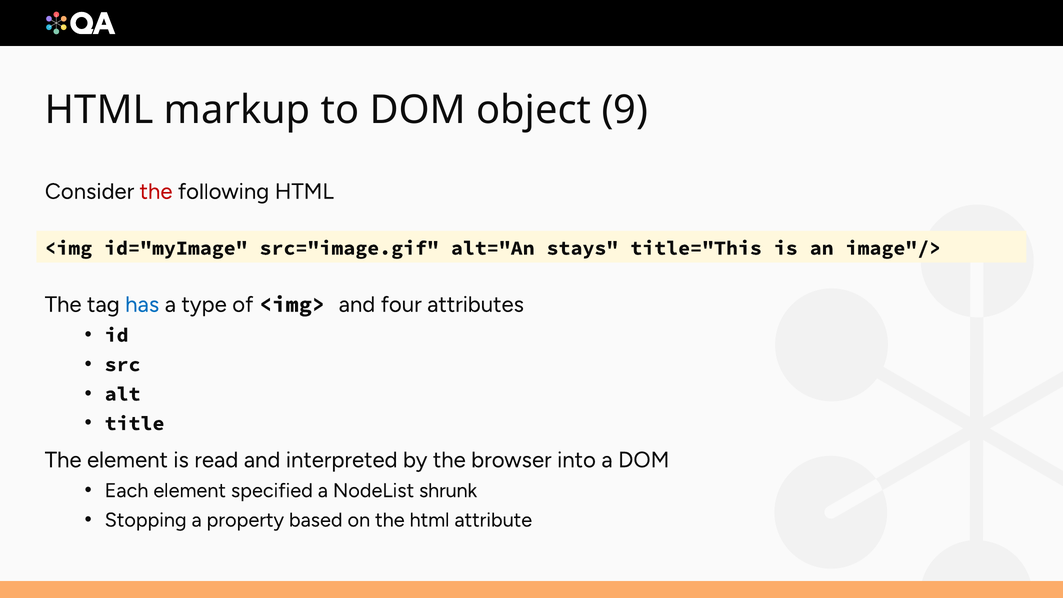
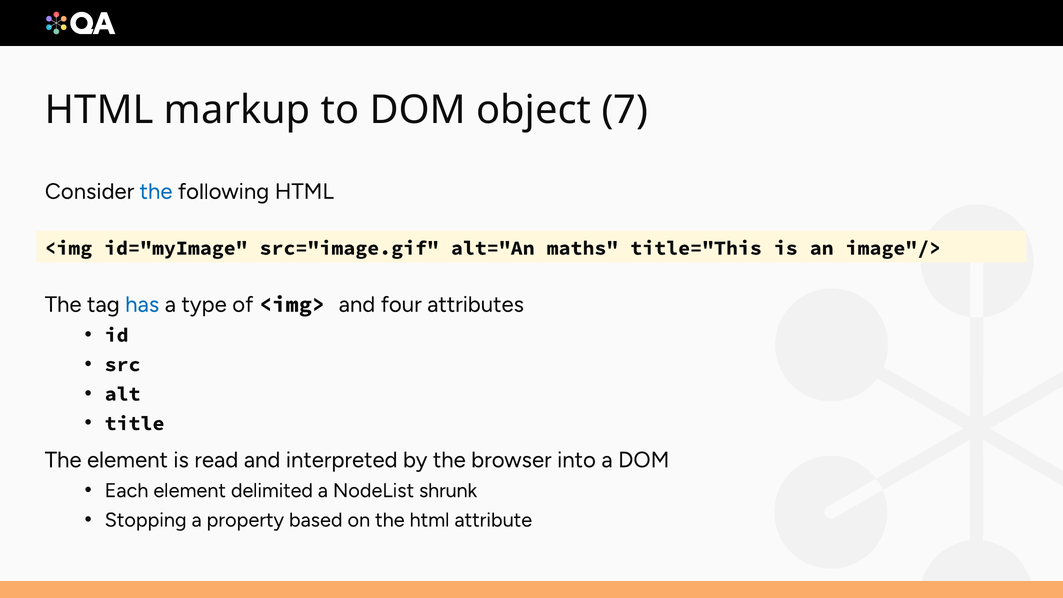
9: 9 -> 7
the at (156, 191) colour: red -> blue
stays: stays -> maths
specified: specified -> delimited
